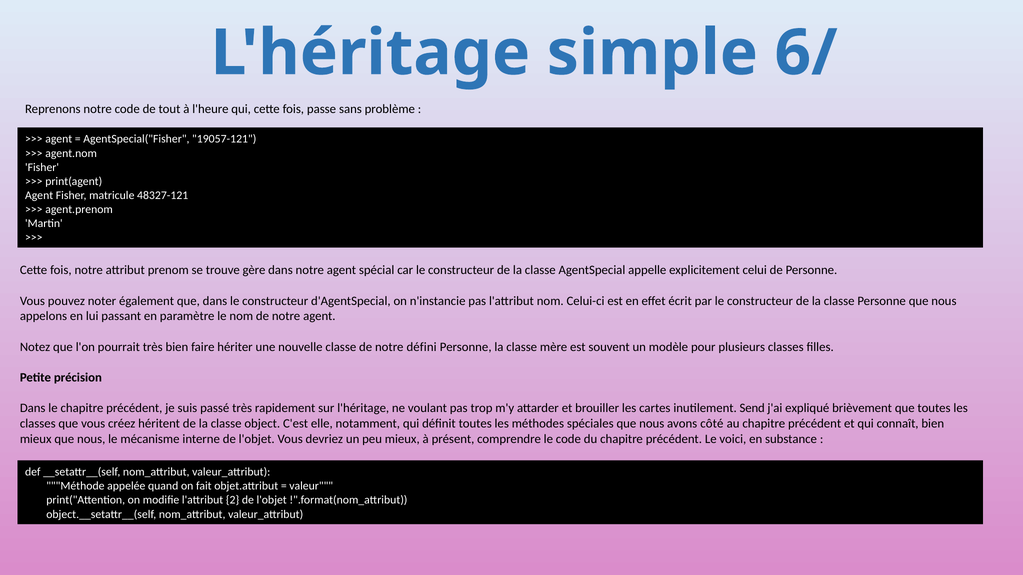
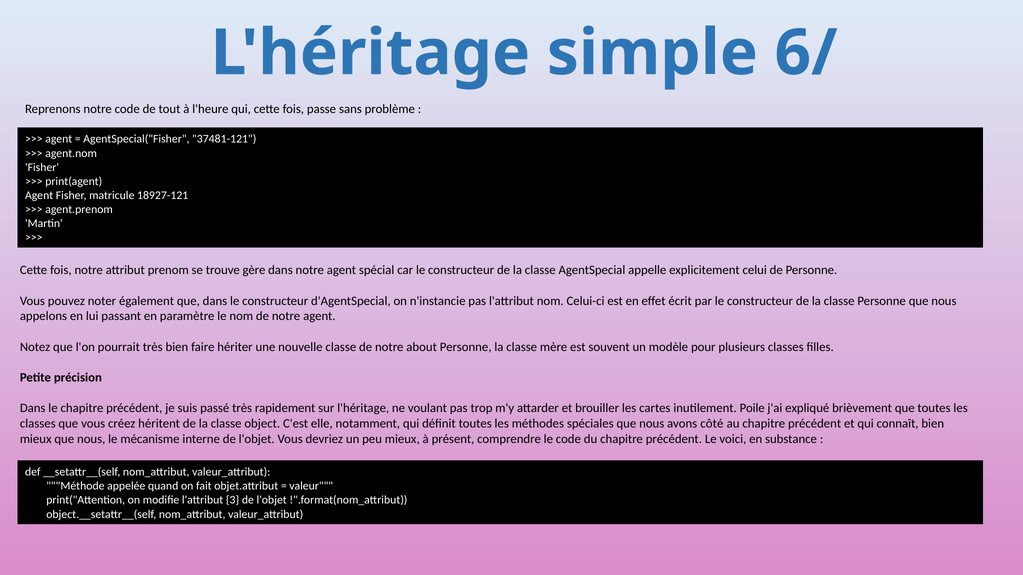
19057-121: 19057-121 -> 37481-121
48327-121: 48327-121 -> 18927-121
défini: défini -> about
Send: Send -> Poile
2: 2 -> 3
